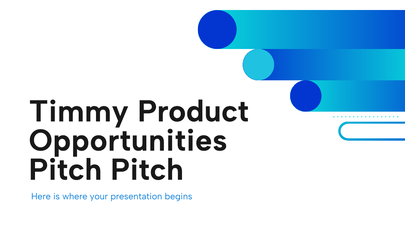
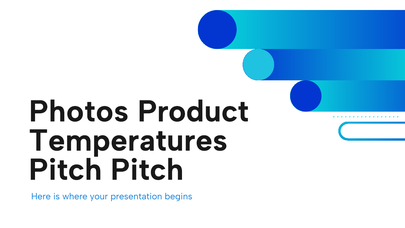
Timmy: Timmy -> Photos
Opportunities: Opportunities -> Temperatures
